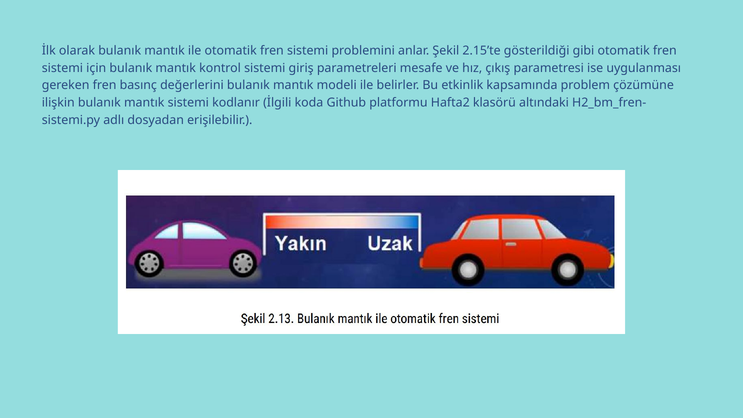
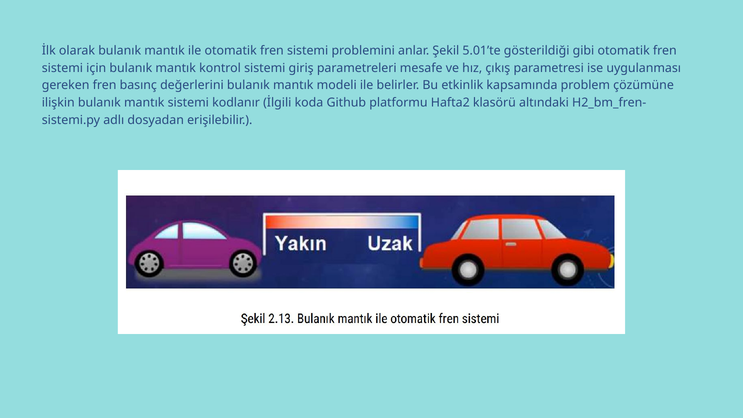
2.15’te: 2.15’te -> 5.01’te
